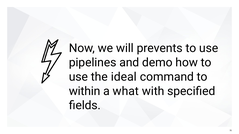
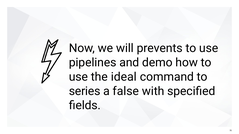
within: within -> series
what: what -> false
